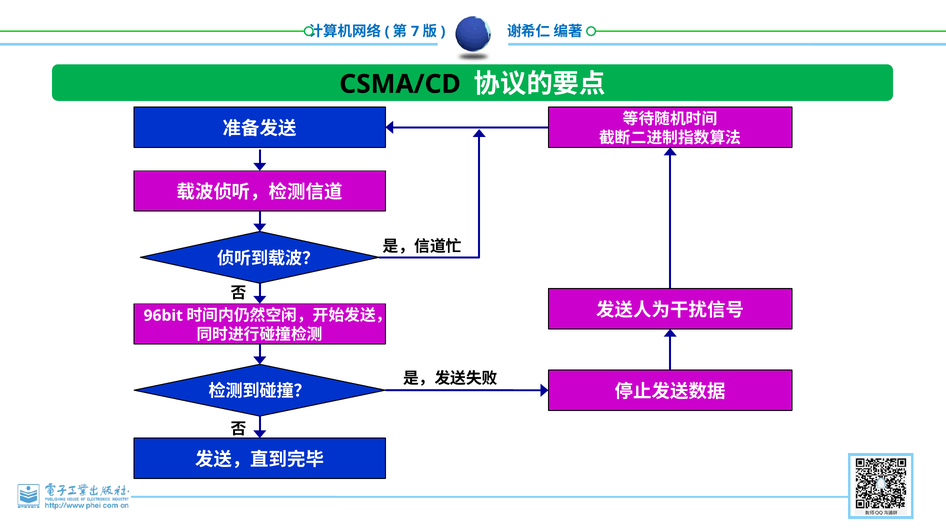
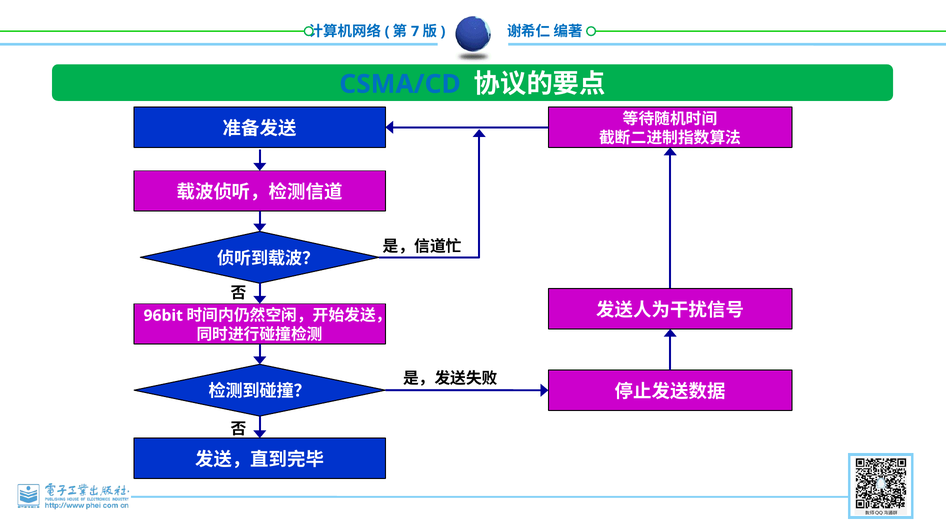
CSMA/CD colour: black -> blue
